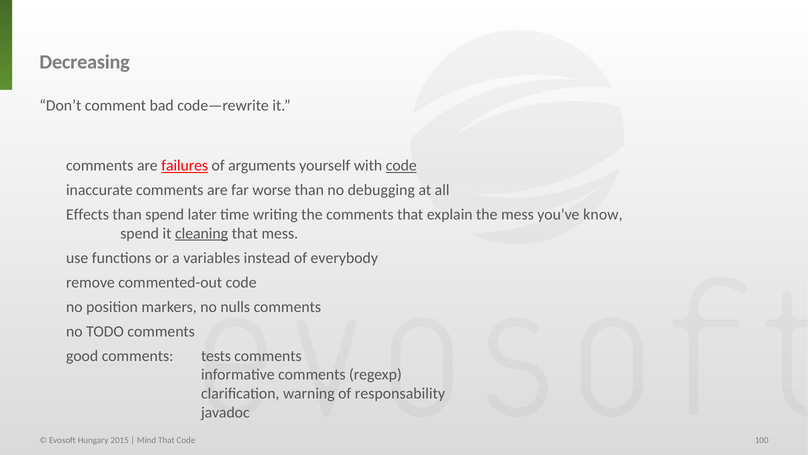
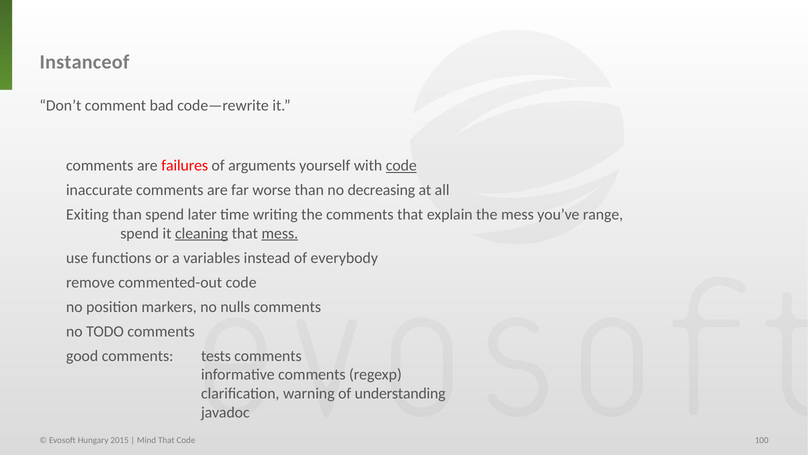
Decreasing: Decreasing -> Instanceof
failures underline: present -> none
debugging: debugging -> decreasing
Effects: Effects -> Exiting
know: know -> range
mess at (280, 233) underline: none -> present
responsability: responsability -> understanding
